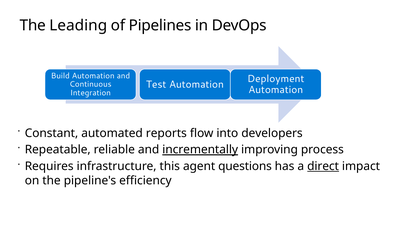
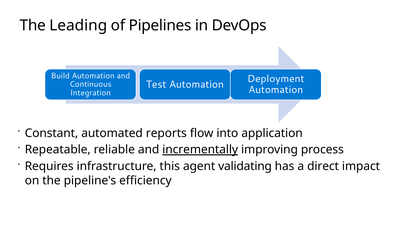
developers: developers -> application
questions: questions -> validating
direct underline: present -> none
